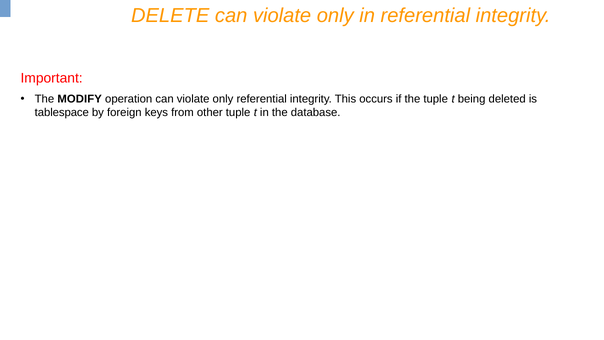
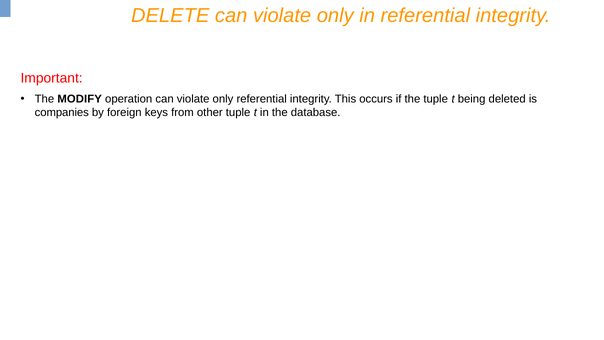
tablespace: tablespace -> companies
